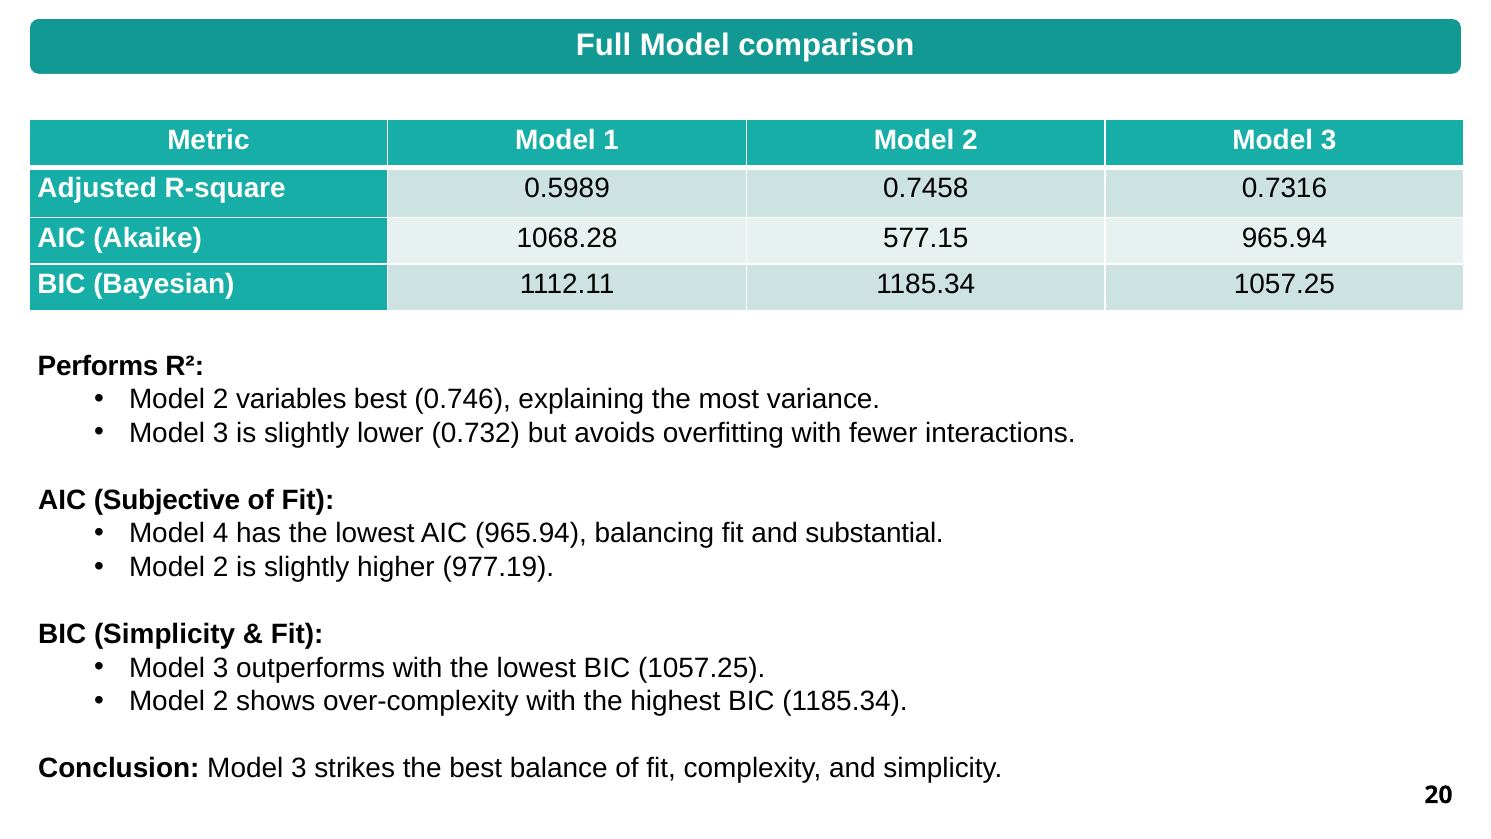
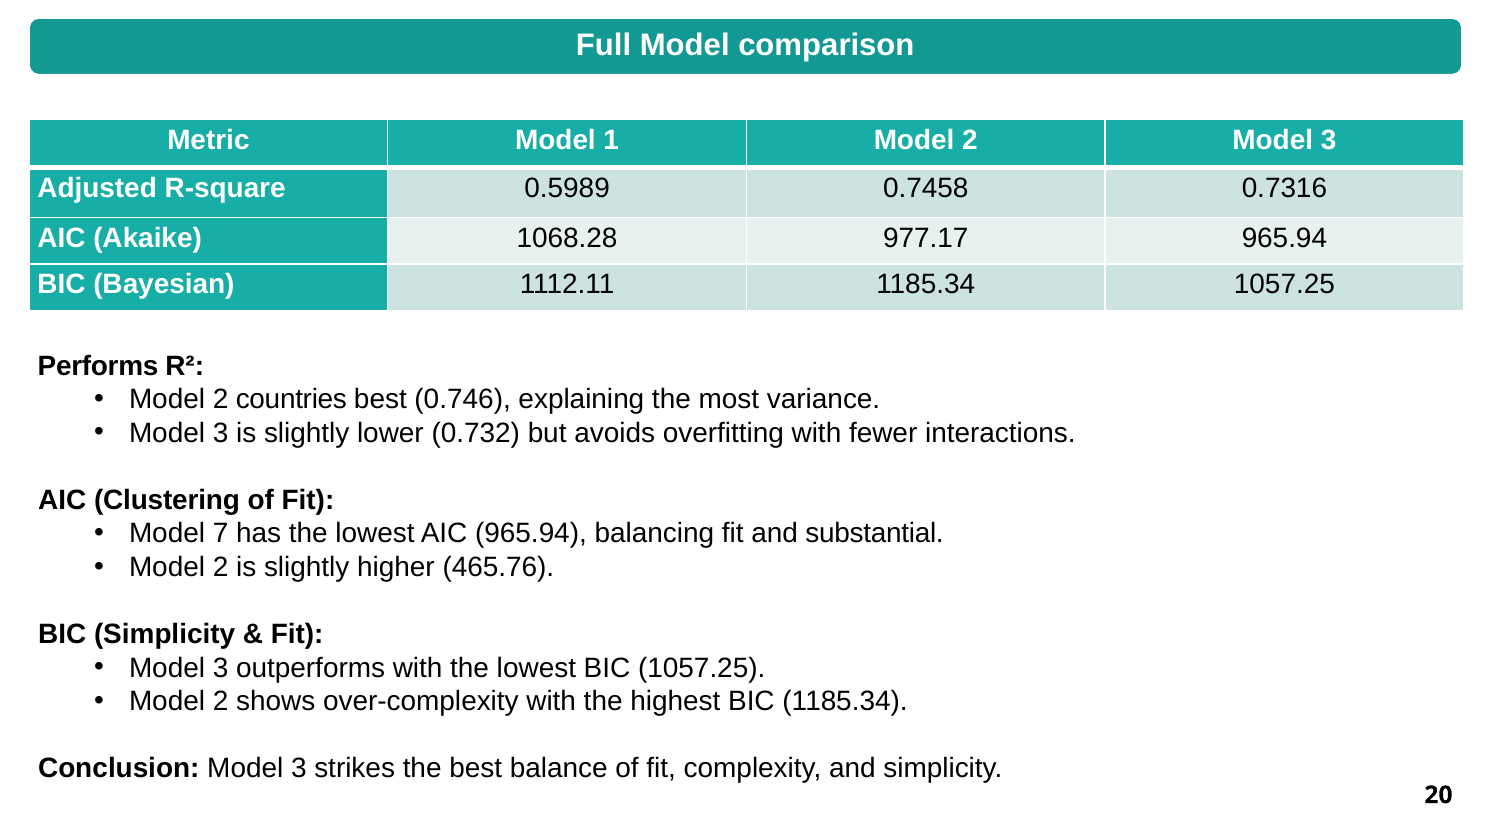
577.15: 577.15 -> 977.17
variables: variables -> countries
Subjective: Subjective -> Clustering
4: 4 -> 7
977.19: 977.19 -> 465.76
